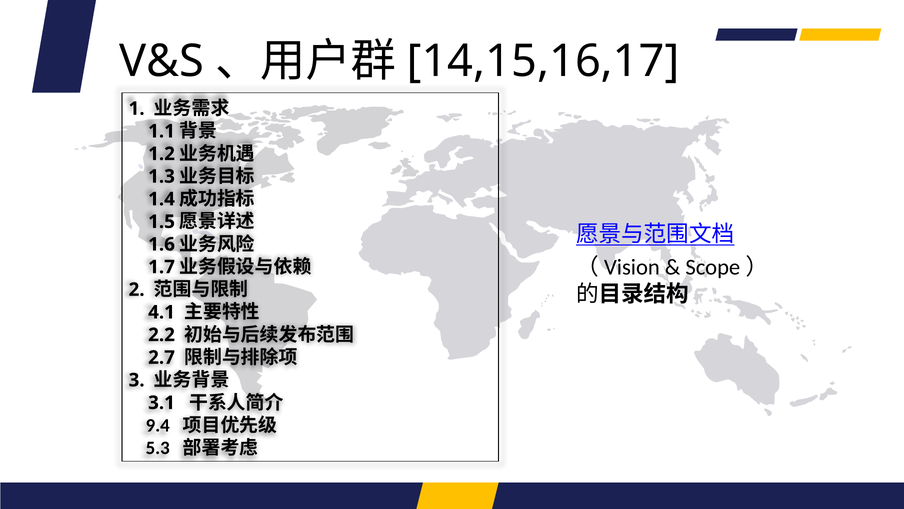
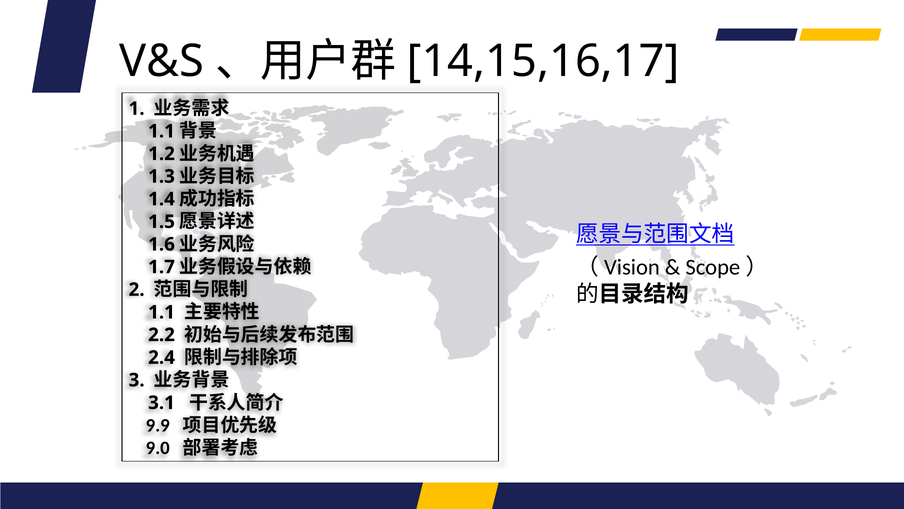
4.1 at (162, 312): 4.1 -> 1.1
2.7: 2.7 -> 2.4
9.4: 9.4 -> 9.9
5.3: 5.3 -> 9.0
